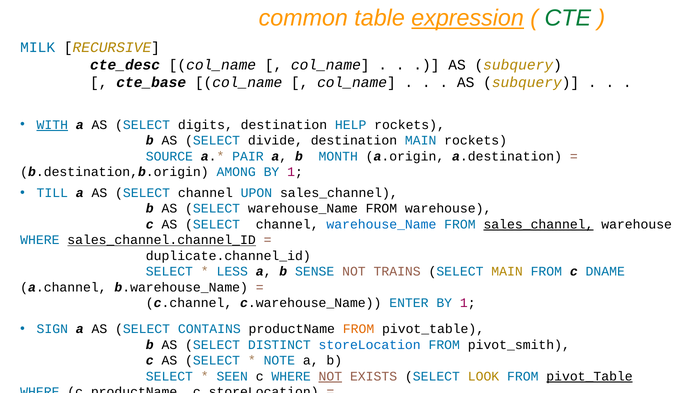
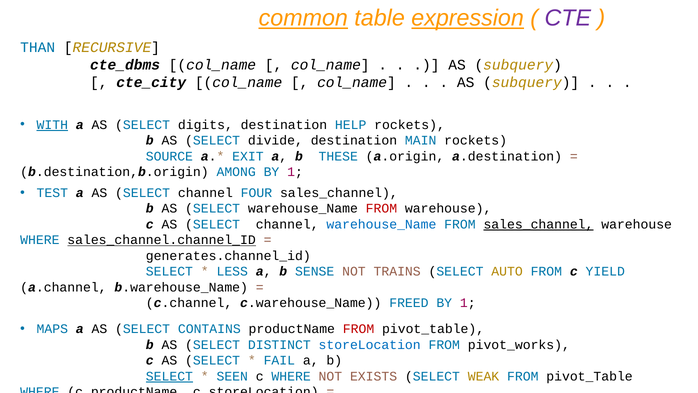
common underline: none -> present
CTE colour: green -> purple
MILK: MILK -> THAN
cte_desc: cte_desc -> cte_dbms
cte_base: cte_base -> cte_city
PAIR: PAIR -> EXIT
MONTH: MONTH -> THESE
TILL: TILL -> TEST
UPON: UPON -> FOUR
FROM at (381, 208) colour: black -> red
duplicate.channel_id: duplicate.channel_id -> generates.channel_id
SELECT MAIN: MAIN -> AUTO
DNAME: DNAME -> YIELD
ENTER: ENTER -> FREED
SIGN: SIGN -> MAPS
FROM at (359, 329) colour: orange -> red
pivot_smith: pivot_smith -> pivot_works
NOTE: NOTE -> FAIL
SELECT at (169, 376) underline: none -> present
NOT at (330, 376) underline: present -> none
LOOK: LOOK -> WEAK
pivot_Table at (590, 376) underline: present -> none
